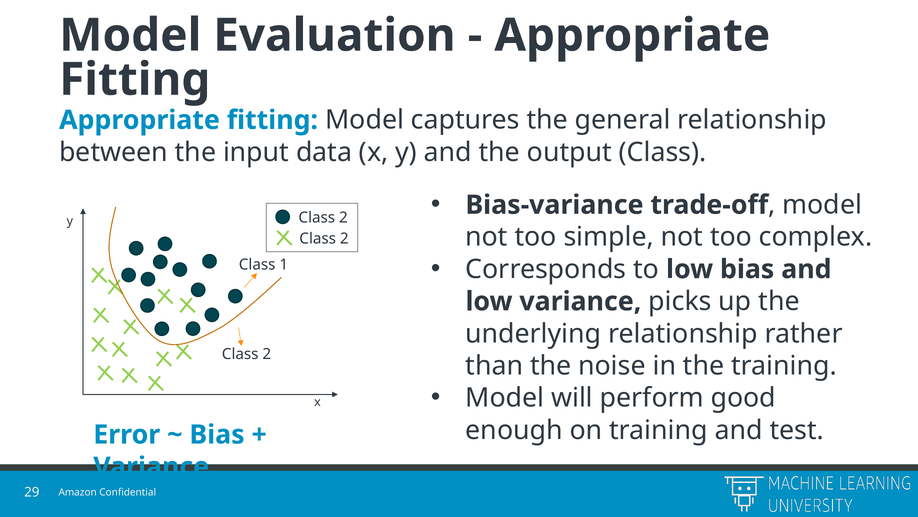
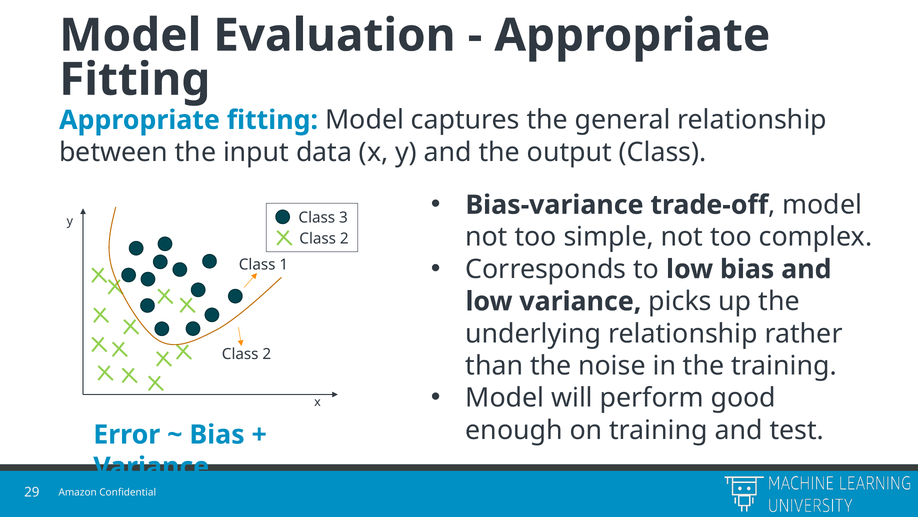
y Class 2: 2 -> 3
